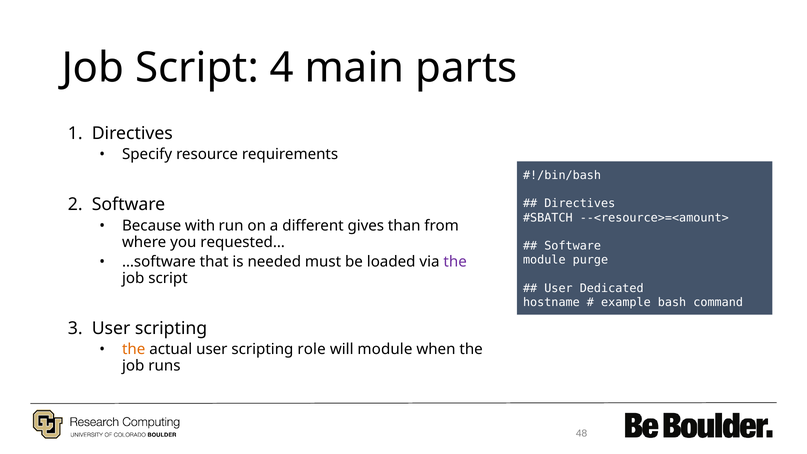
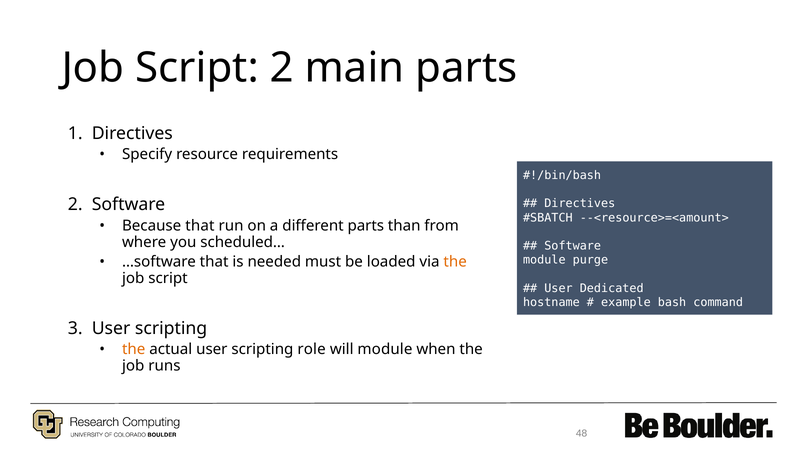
Script 4: 4 -> 2
Because with: with -> that
different gives: gives -> parts
requested…: requested… -> scheduled…
the at (455, 262) colour: purple -> orange
